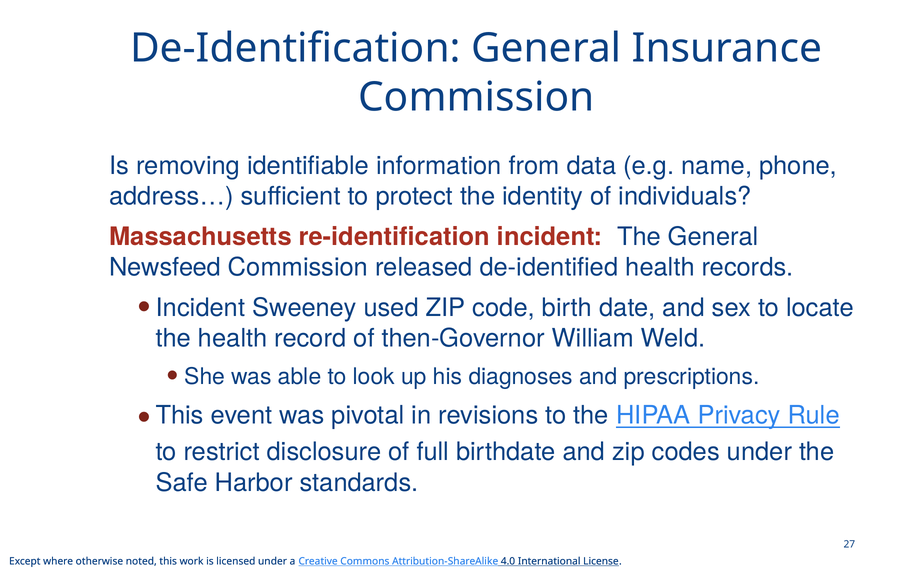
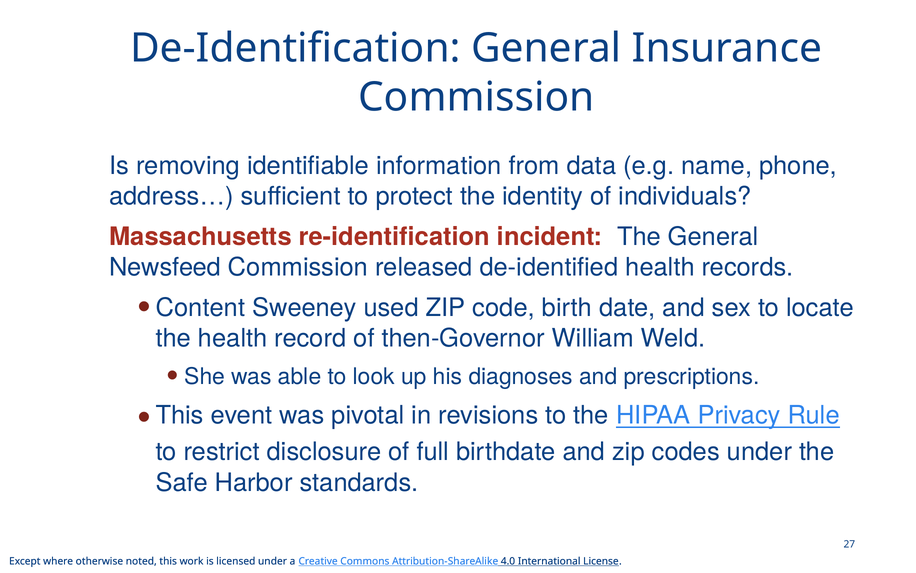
Incident at (200, 307): Incident -> Content
